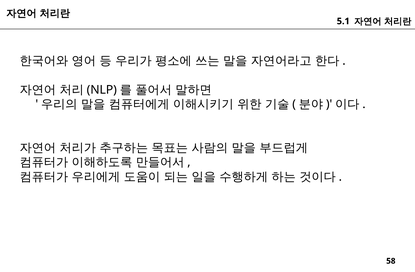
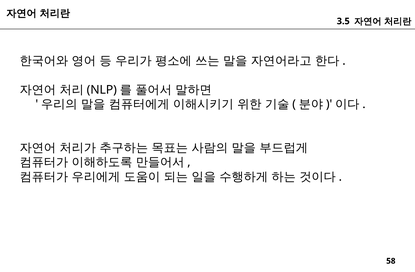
5.1: 5.1 -> 3.5
